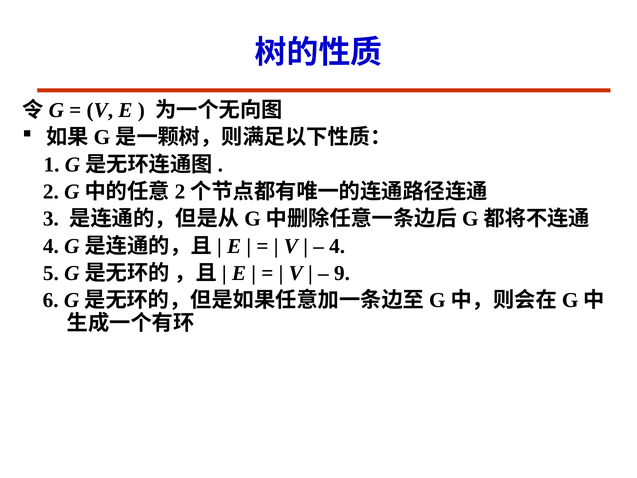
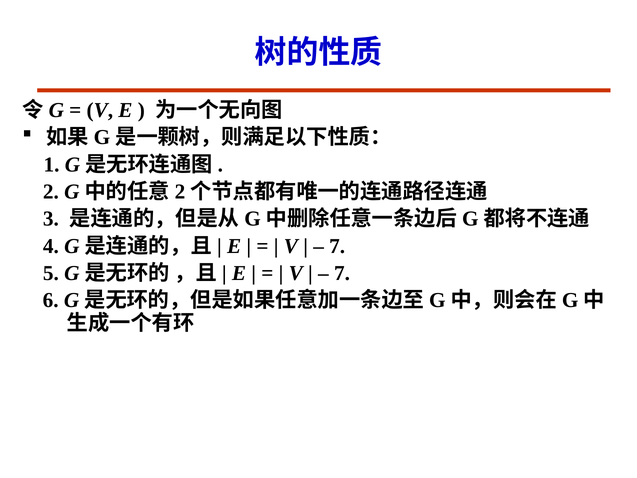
4 at (337, 246): 4 -> 7
9 at (342, 273): 9 -> 7
